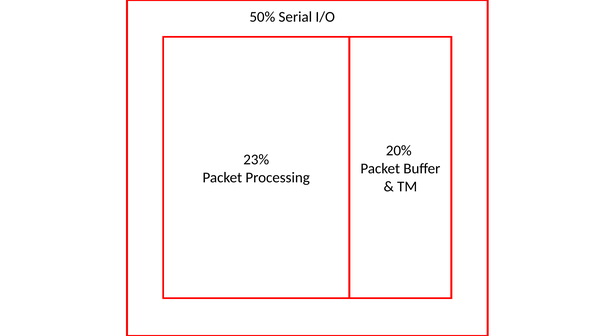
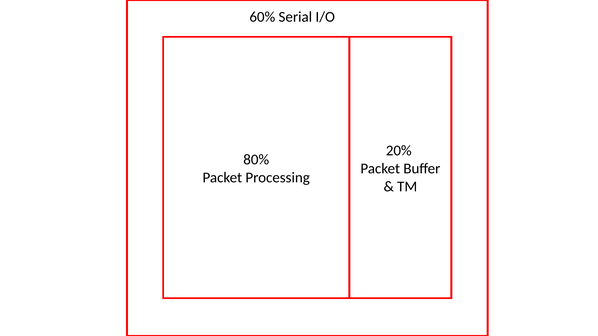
50%: 50% -> 60%
23%: 23% -> 80%
